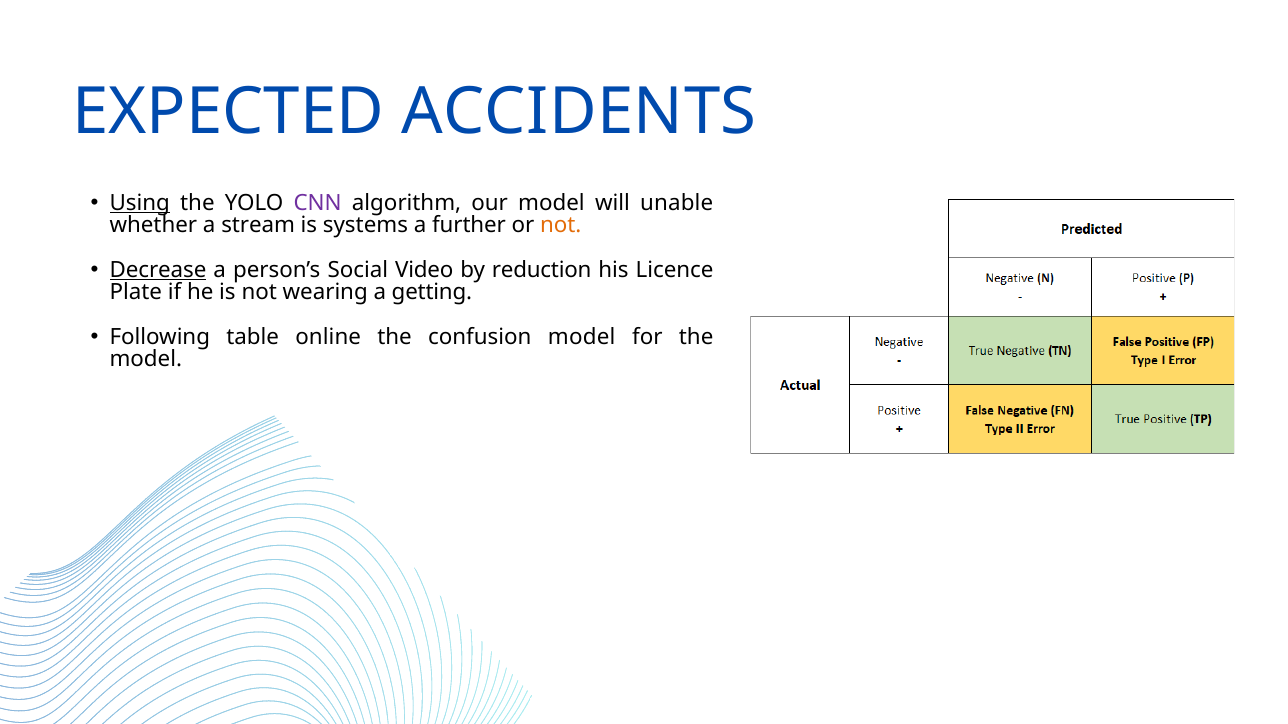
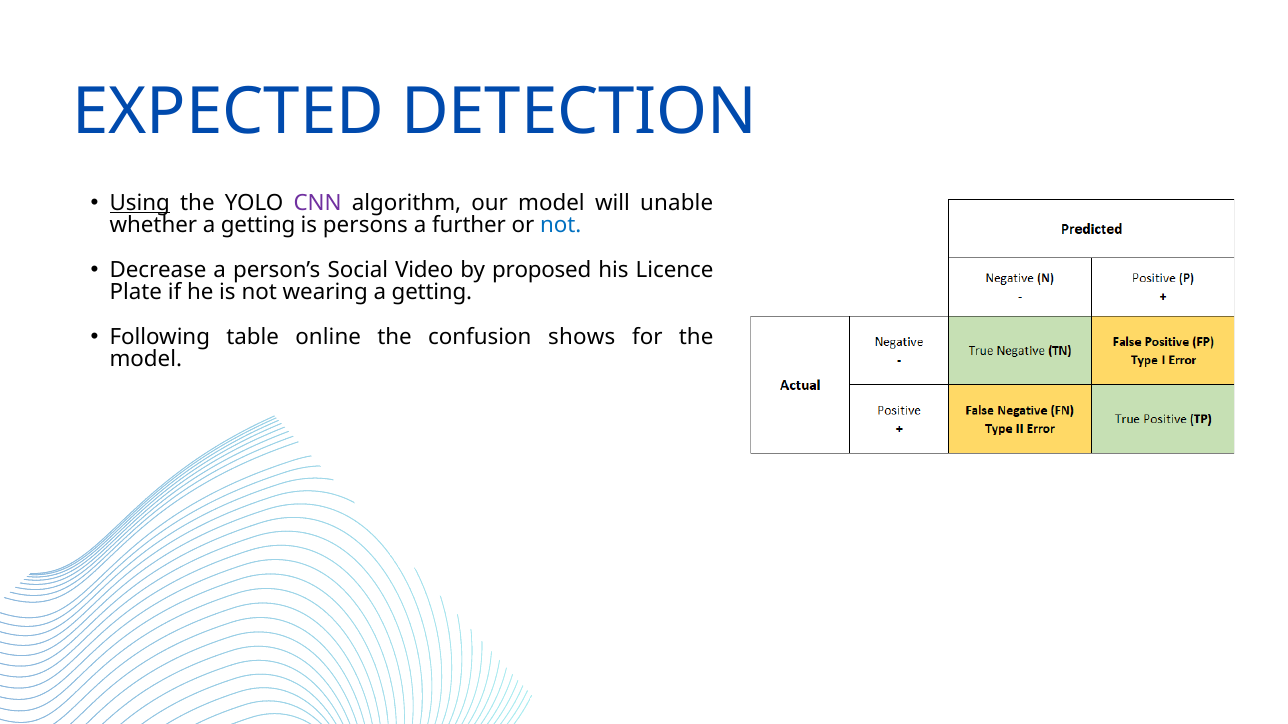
ACCIDENTS: ACCIDENTS -> DETECTION
whether a stream: stream -> getting
systems: systems -> persons
not at (561, 225) colour: orange -> blue
Decrease underline: present -> none
reduction: reduction -> proposed
confusion model: model -> shows
